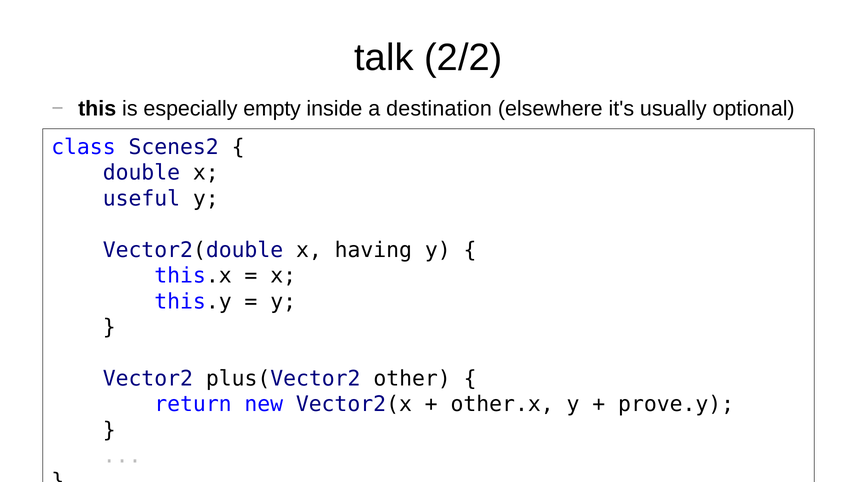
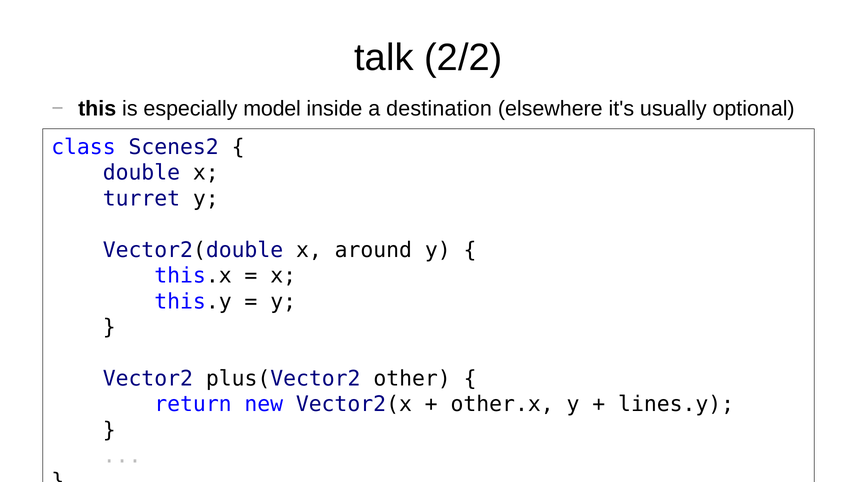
empty: empty -> model
useful: useful -> turret
having: having -> around
prove.y: prove.y -> lines.y
